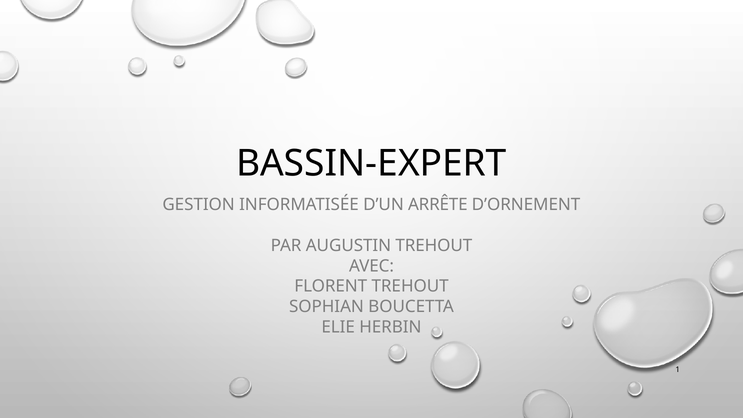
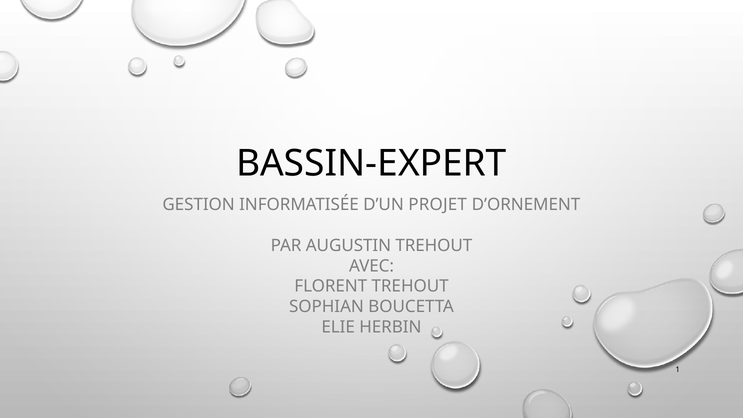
ARRÊTE: ARRÊTE -> PROJET
